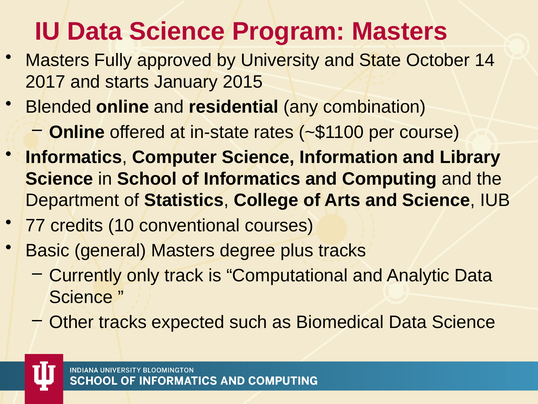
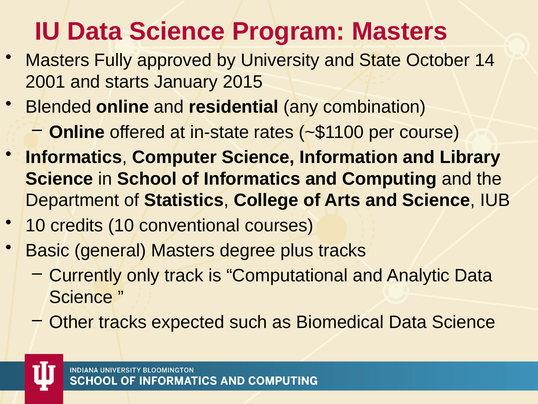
2017: 2017 -> 2001
77 at (36, 225): 77 -> 10
